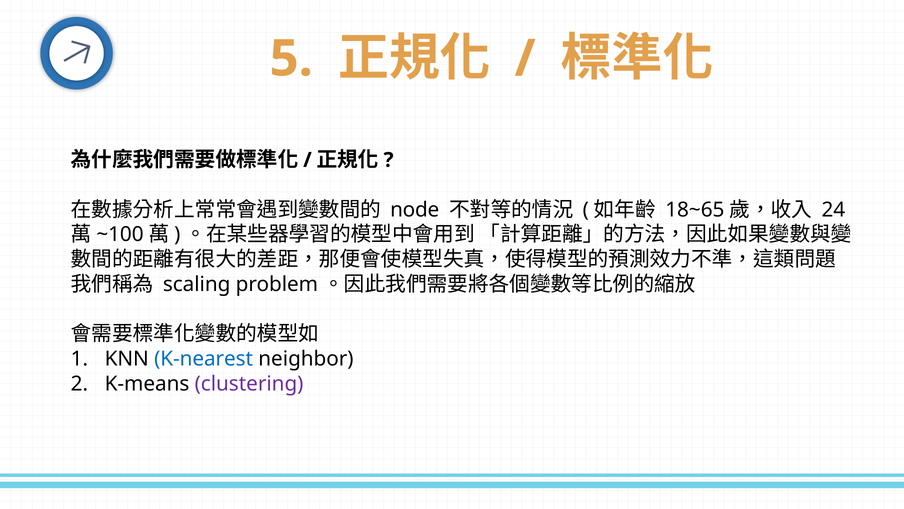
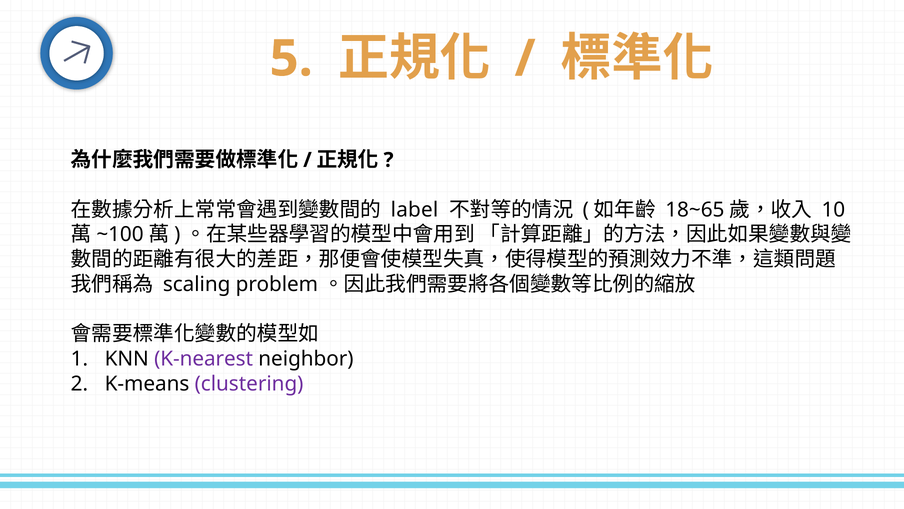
node: node -> label
24: 24 -> 10
K-nearest colour: blue -> purple
